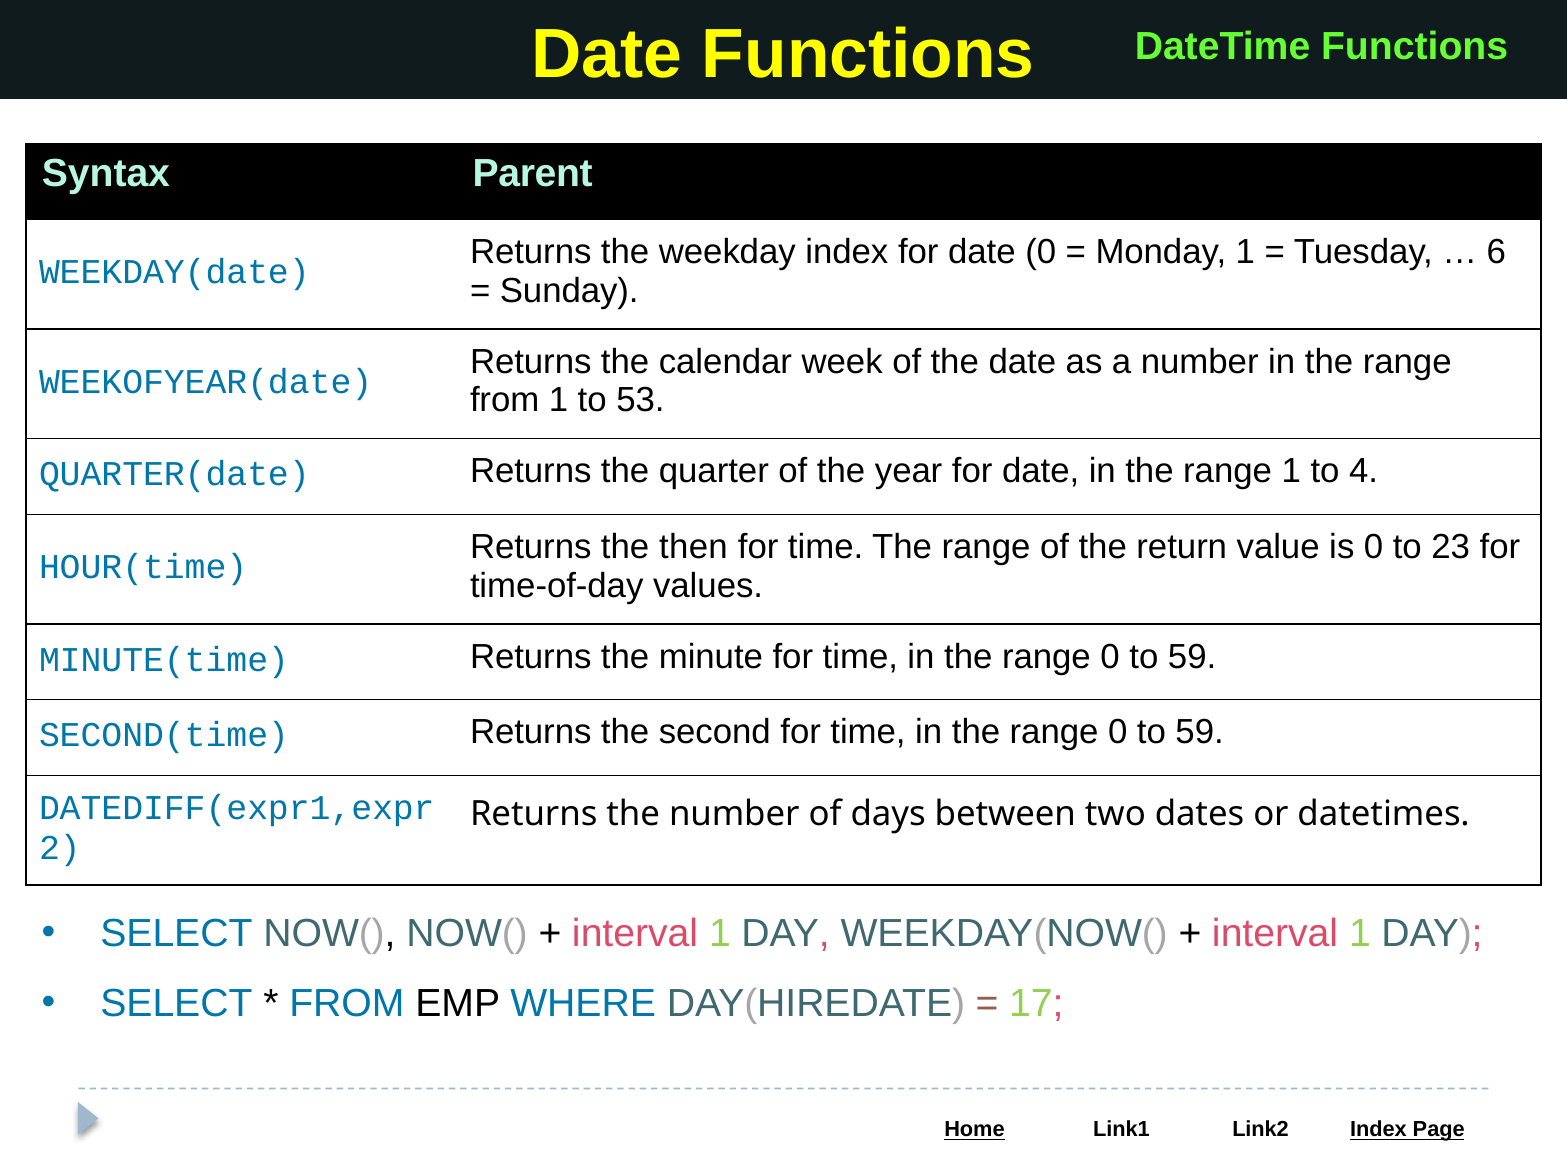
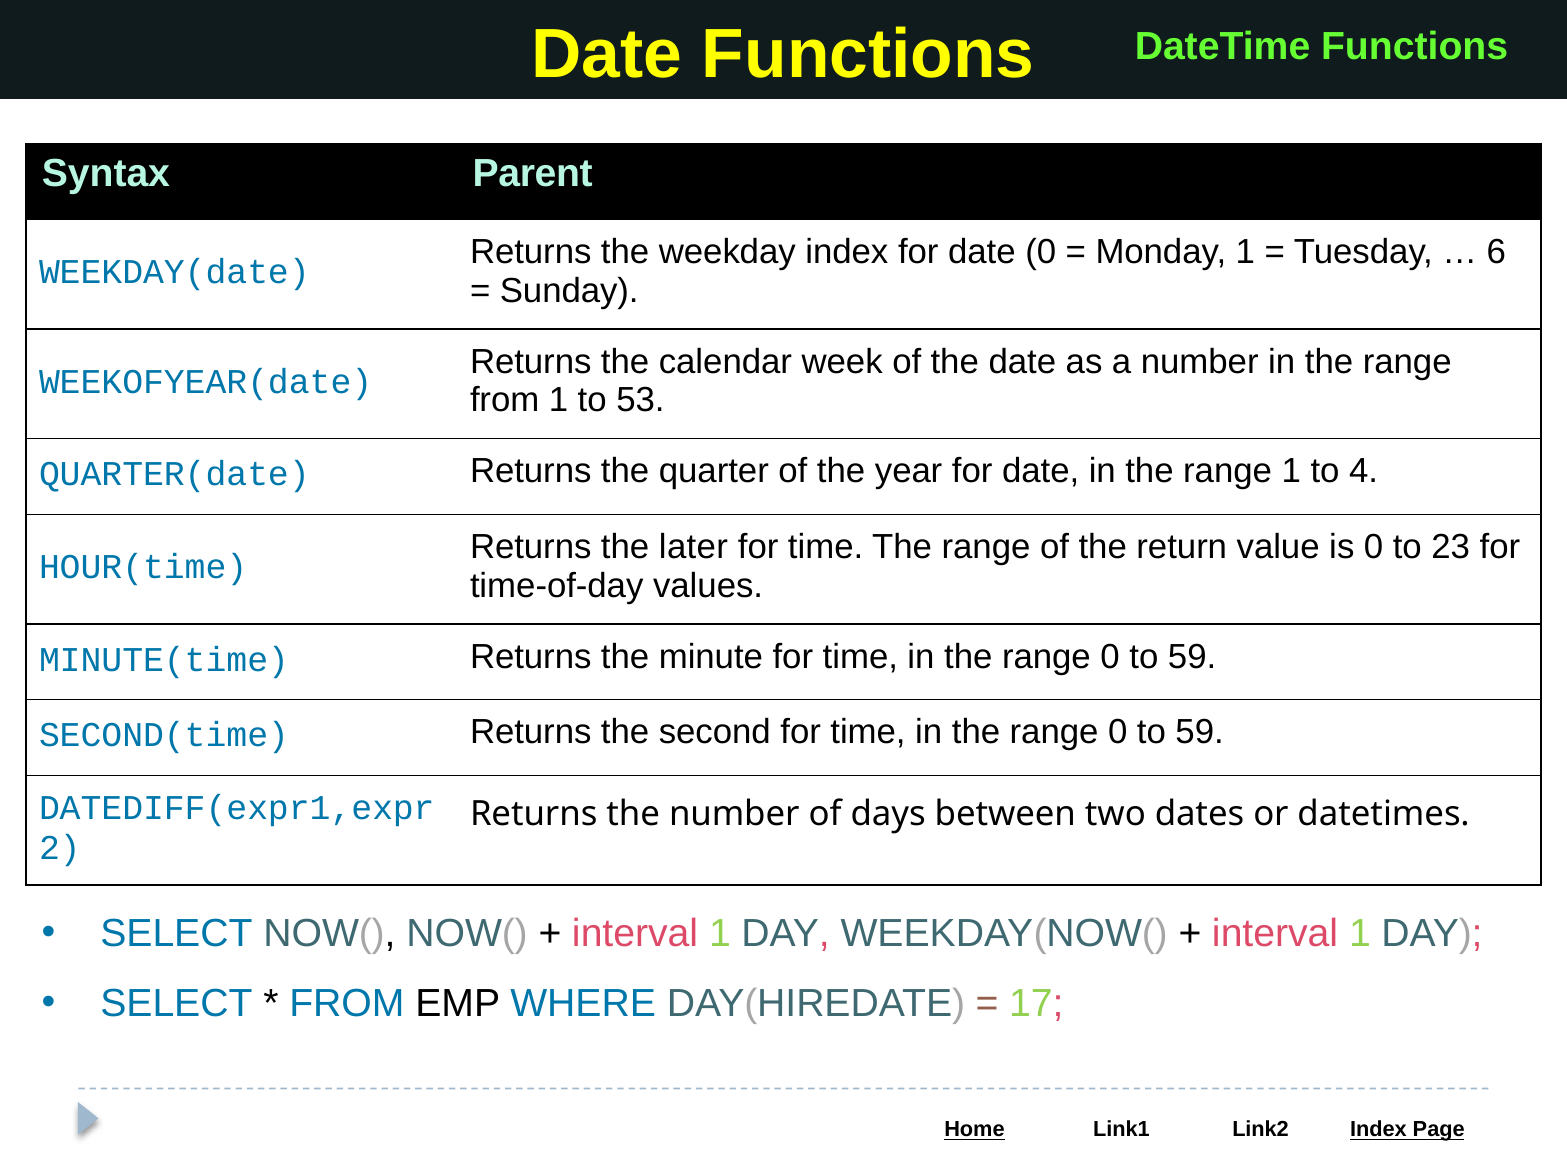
then: then -> later
